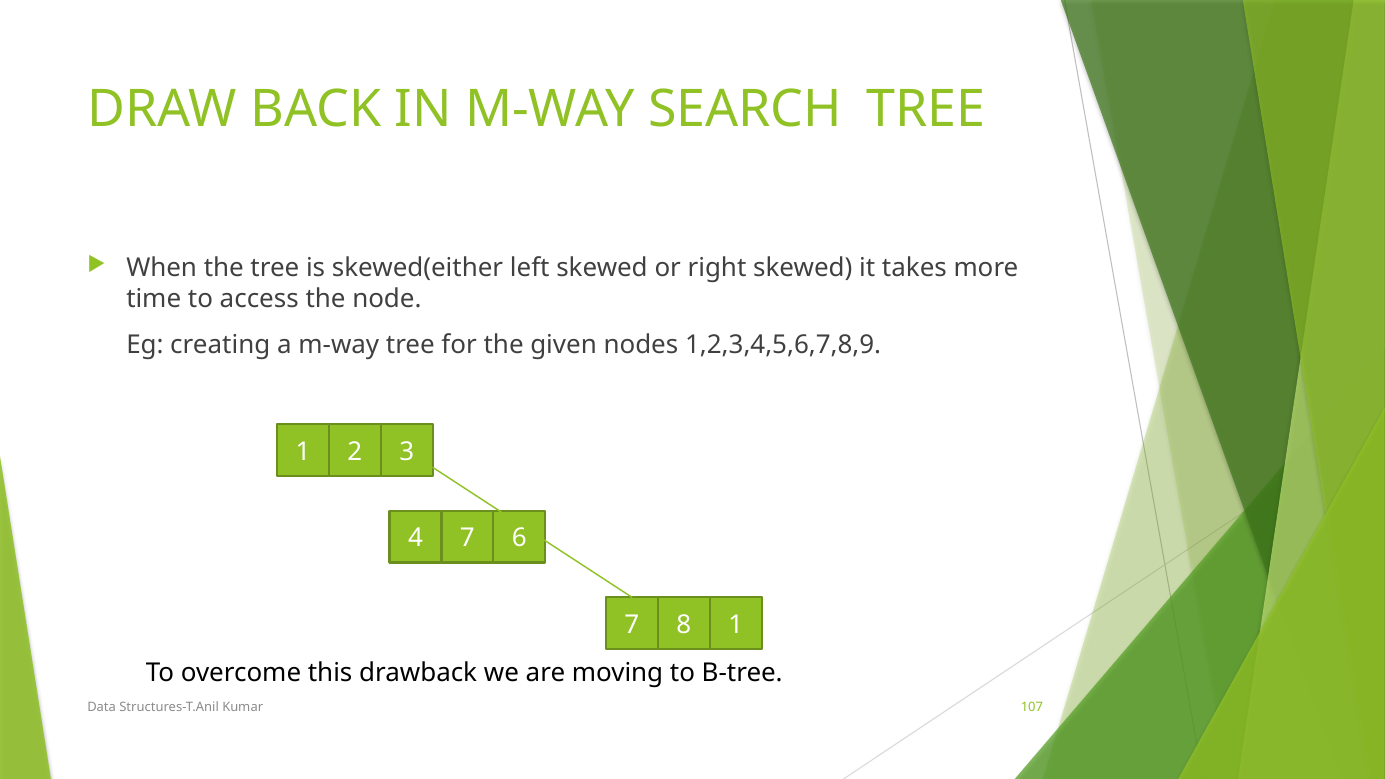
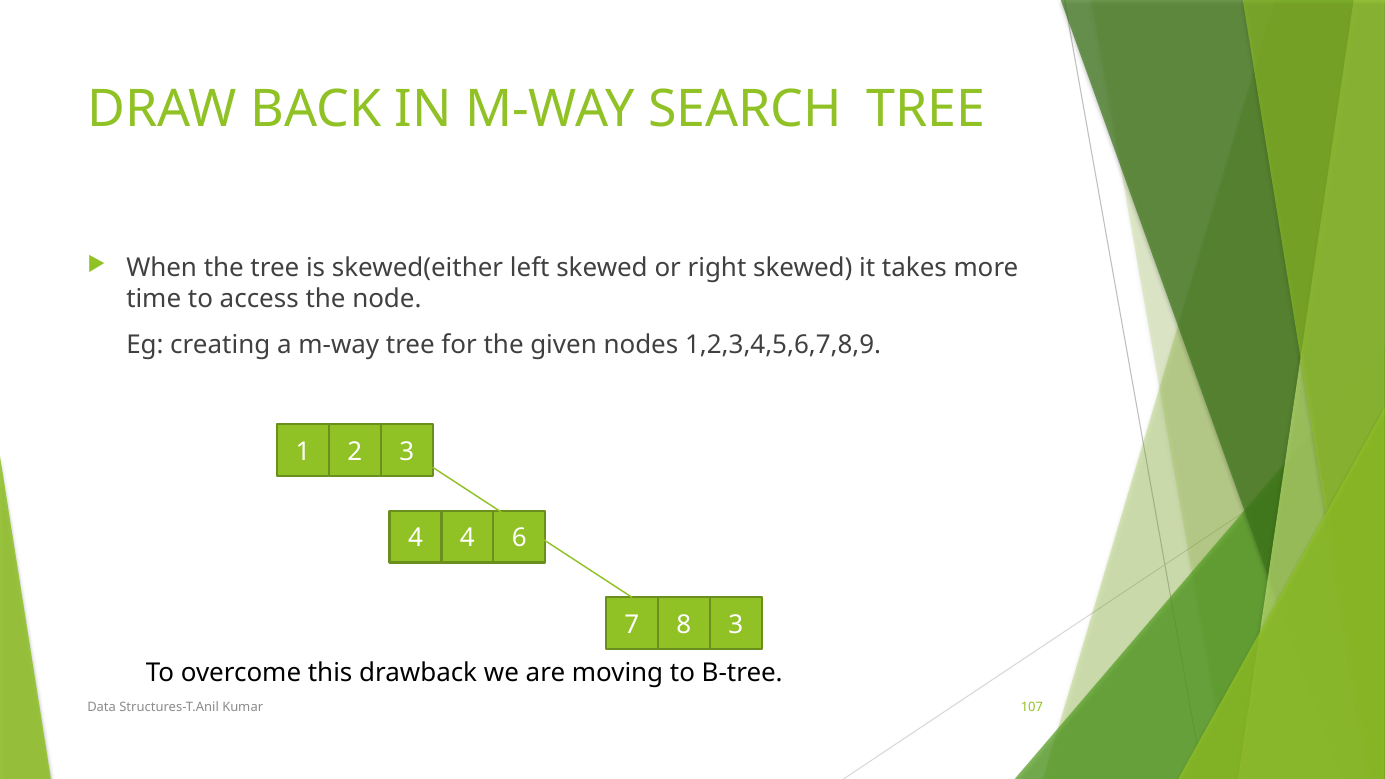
4 7: 7 -> 4
7 1: 1 -> 3
